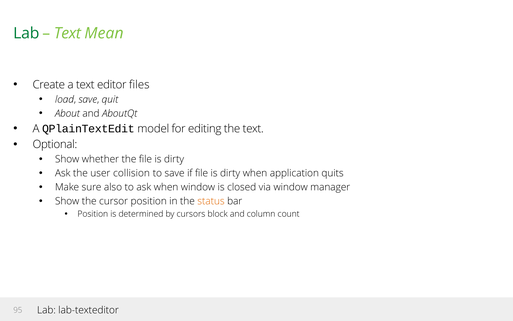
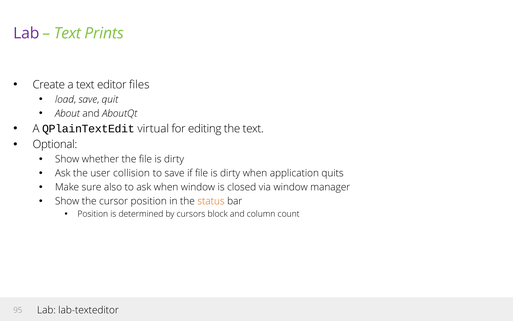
Lab at (26, 33) colour: green -> purple
Mean: Mean -> Prints
model: model -> virtual
